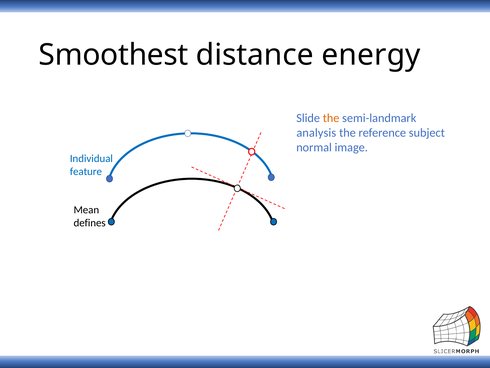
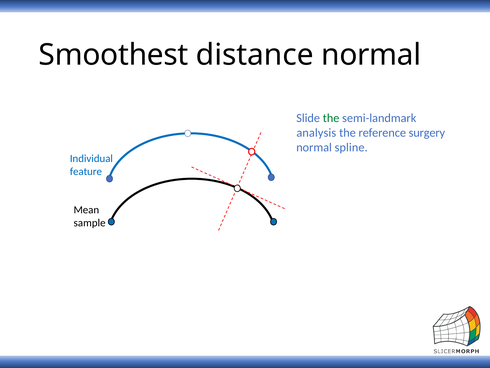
distance energy: energy -> normal
the at (331, 118) colour: orange -> green
subject: subject -> surgery
image: image -> spline
defines: defines -> sample
